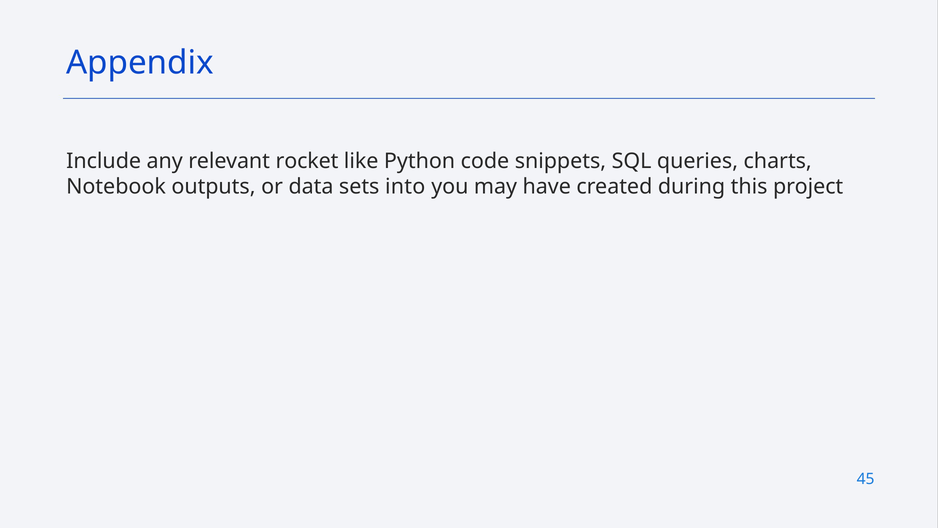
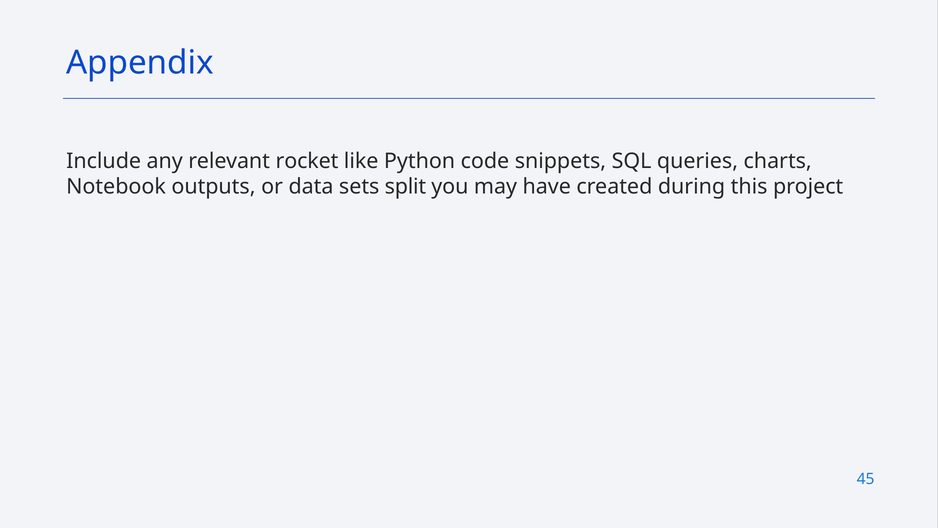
into: into -> split
